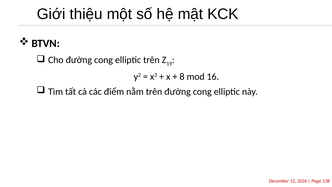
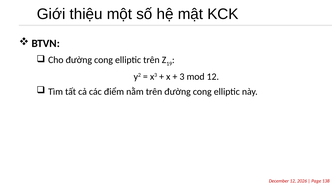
8: 8 -> 3
mod 16: 16 -> 12
